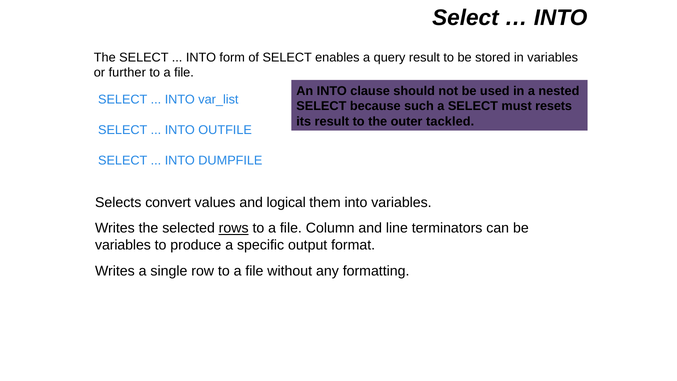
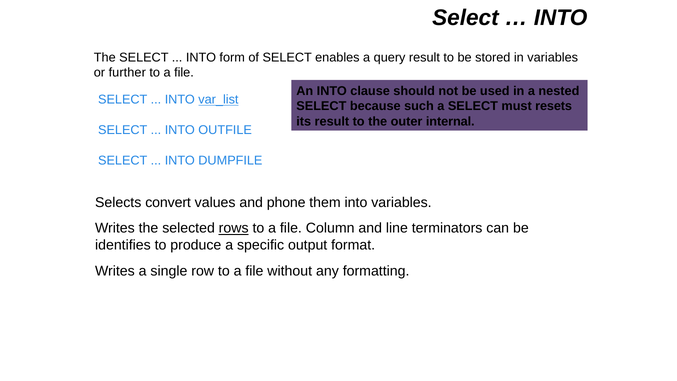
var_list underline: none -> present
tackled: tackled -> internal
logical: logical -> phone
variables at (123, 245): variables -> identifies
